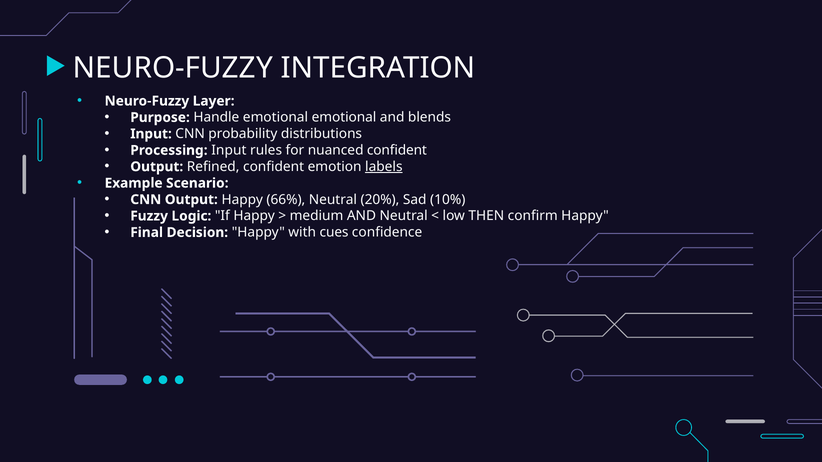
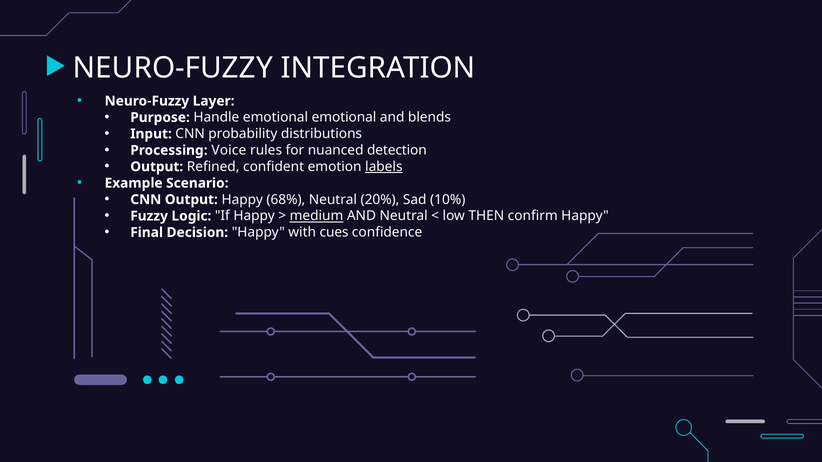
Processing Input: Input -> Voice
nuanced confident: confident -> detection
66%: 66% -> 68%
medium underline: none -> present
